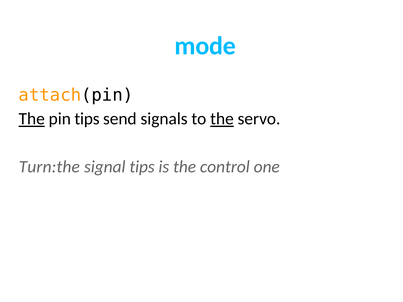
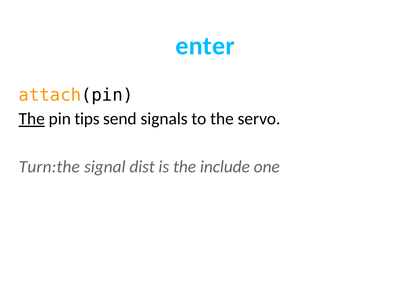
mode: mode -> enter
the at (222, 119) underline: present -> none
signal tips: tips -> dist
control: control -> include
